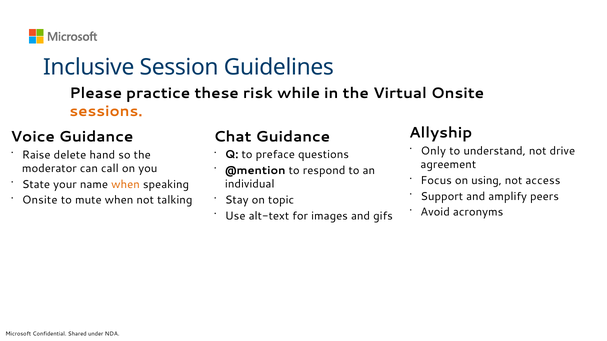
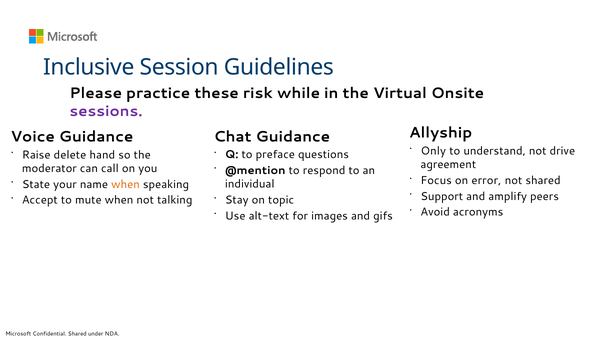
sessions colour: orange -> purple
using: using -> error
not access: access -> shared
Onsite at (40, 200): Onsite -> Accept
